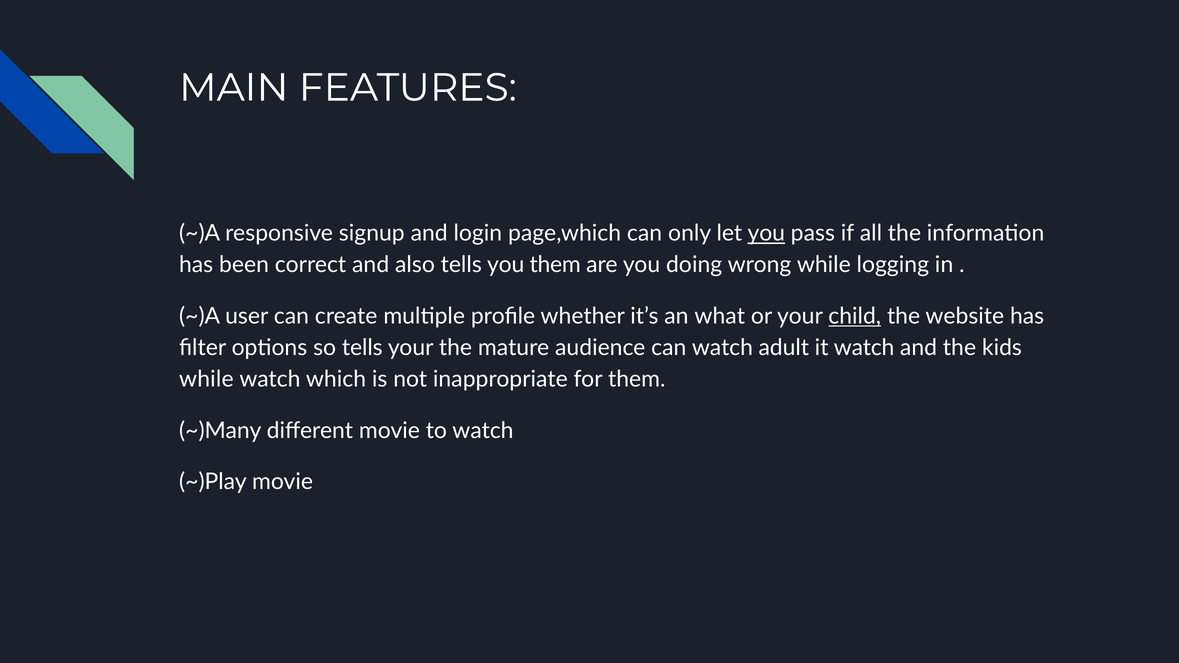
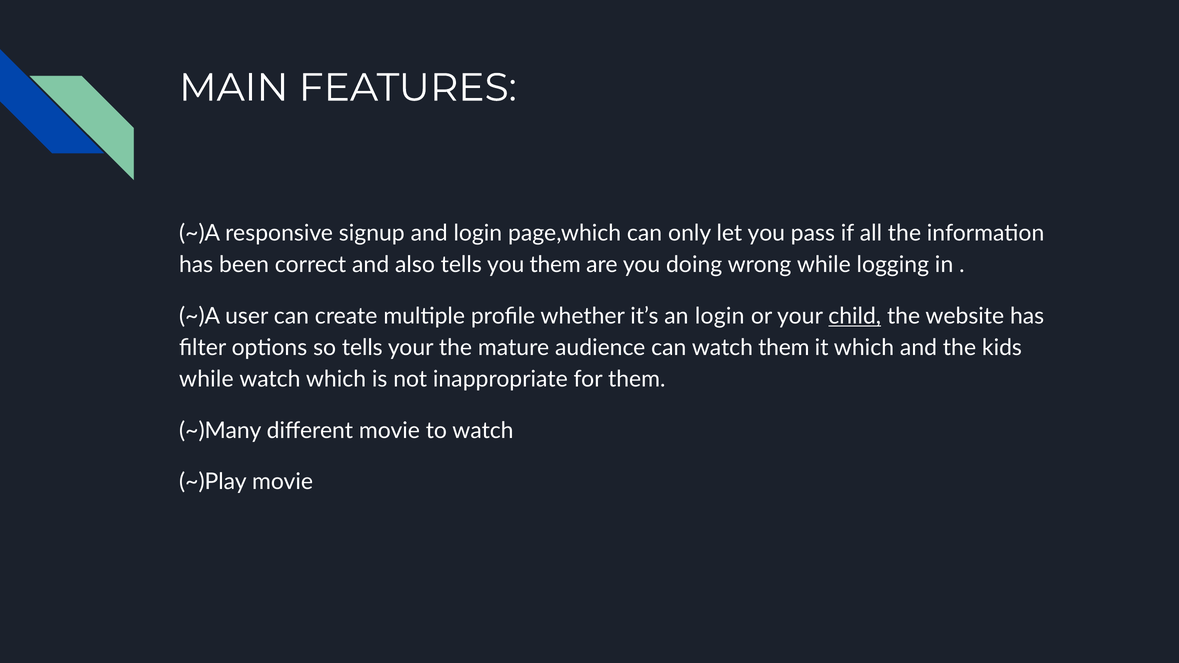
you at (766, 233) underline: present -> none
an what: what -> login
watch adult: adult -> them
it watch: watch -> which
